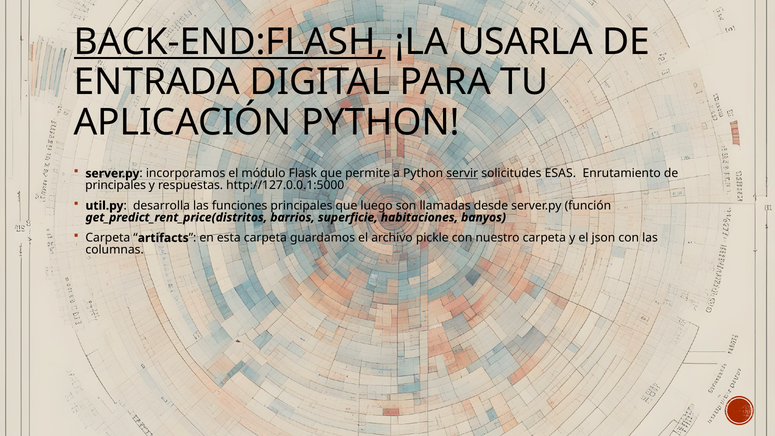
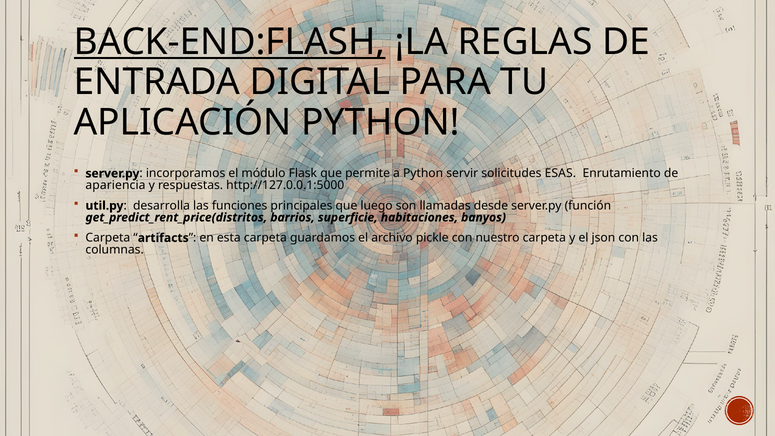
USARLA: USARLA -> REGLAS
servir underline: present -> none
principales at (116, 185): principales -> apariencia
